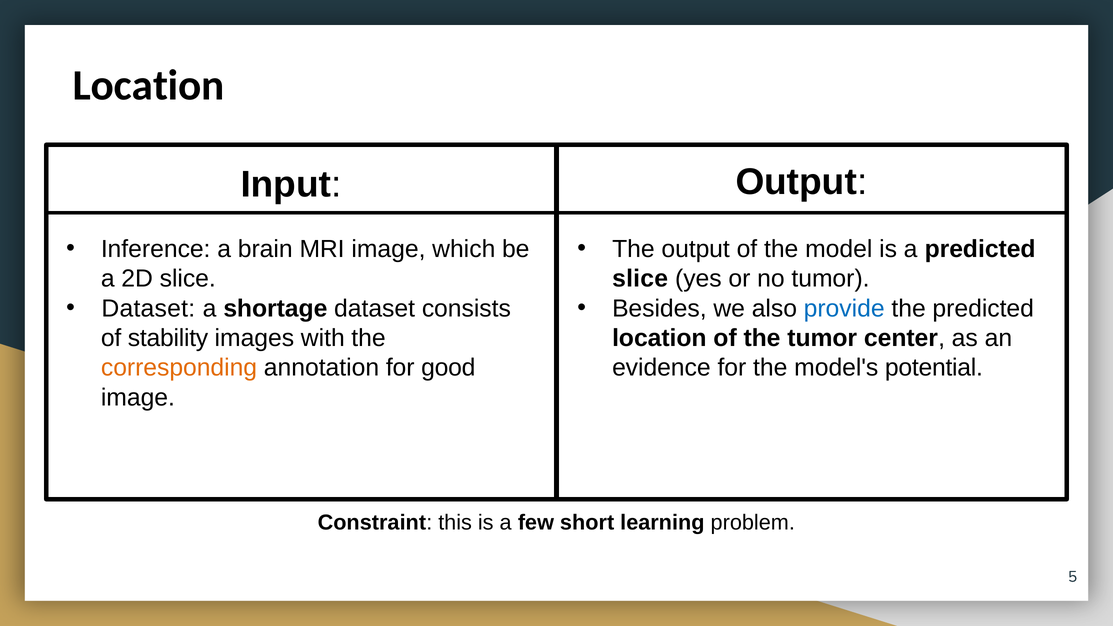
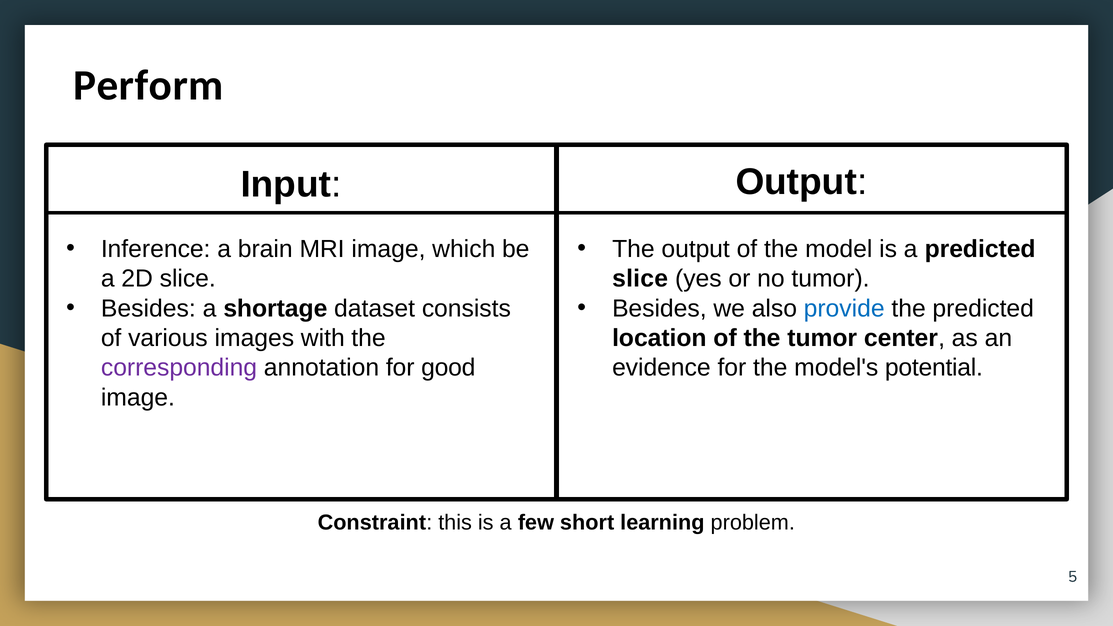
Location at (149, 85): Location -> Perform
Dataset at (148, 308): Dataset -> Besides
stability: stability -> various
corresponding colour: orange -> purple
